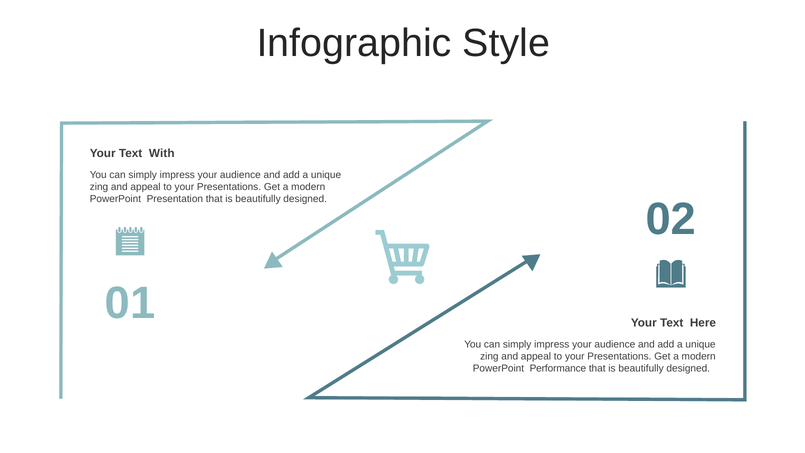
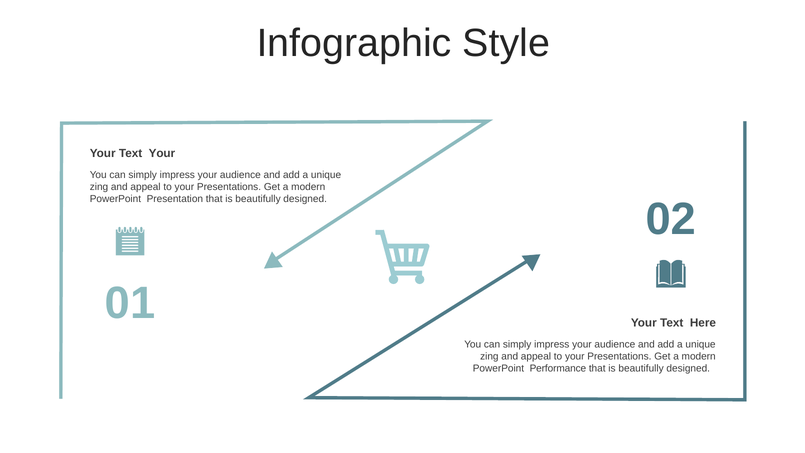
Text With: With -> Your
